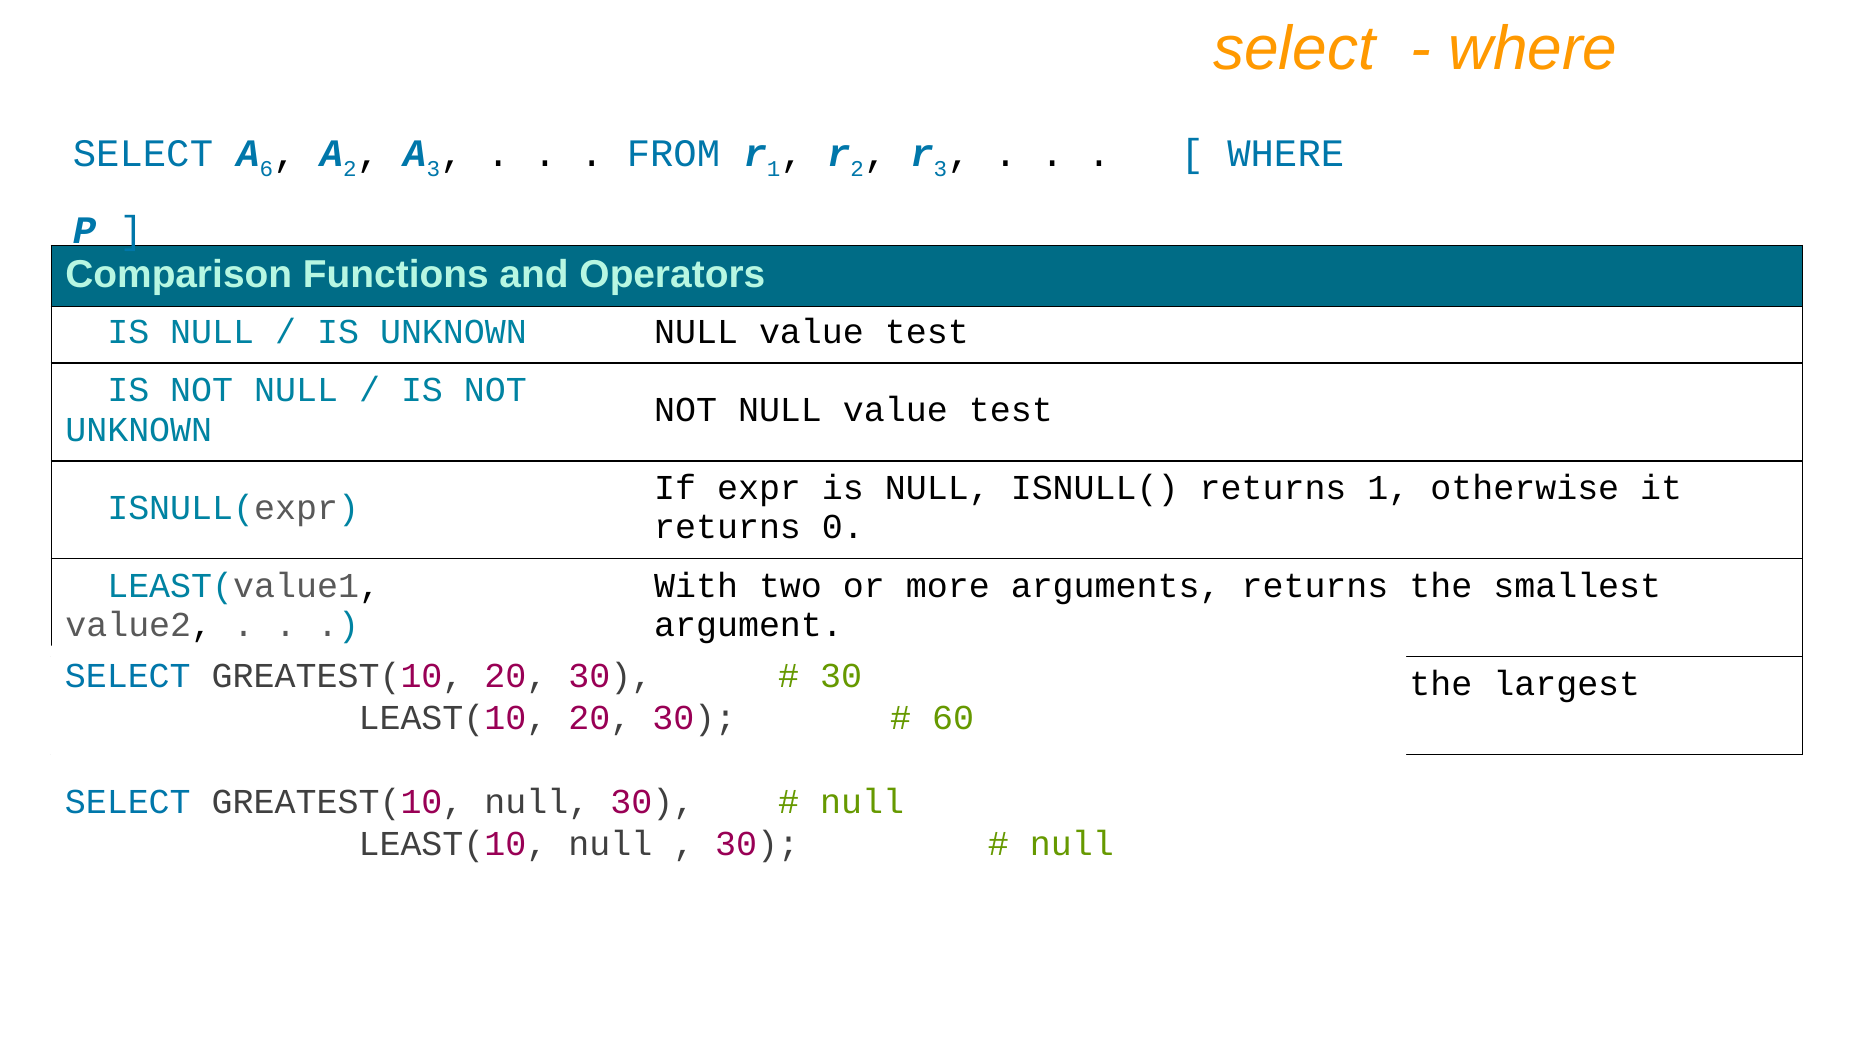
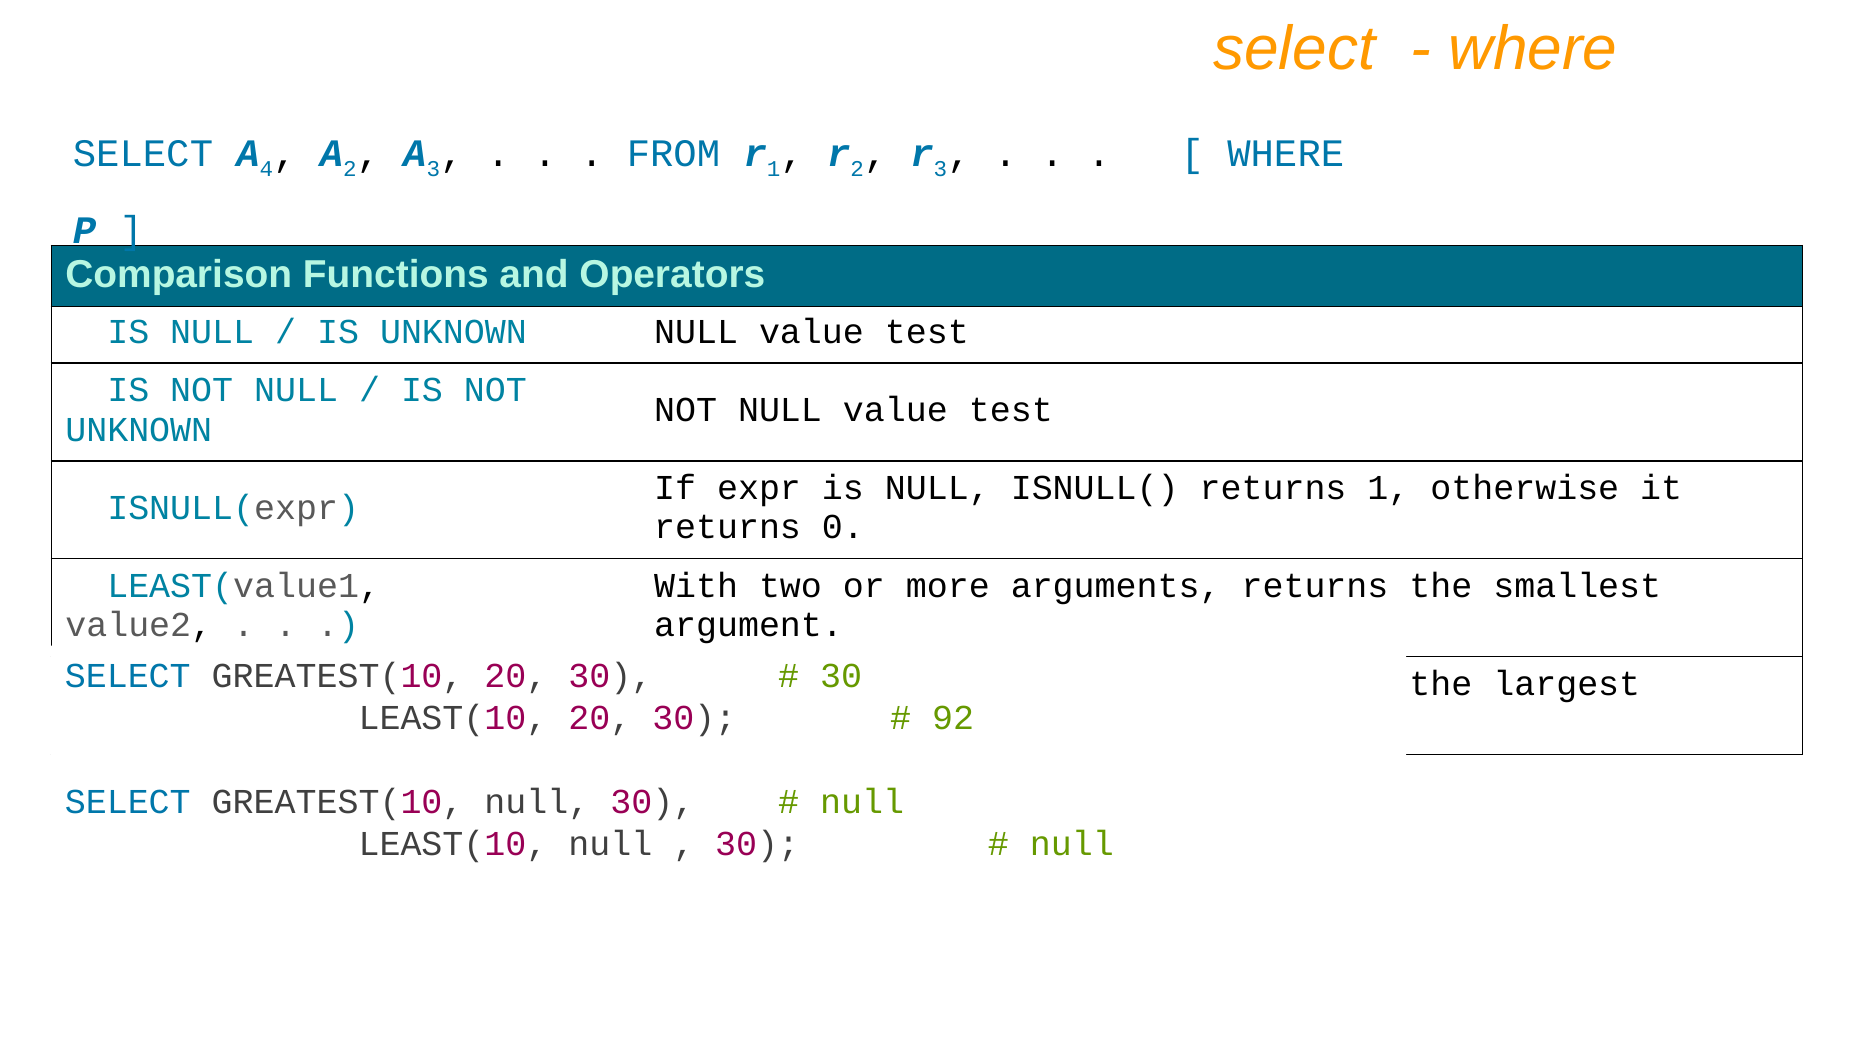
6: 6 -> 4
60: 60 -> 92
